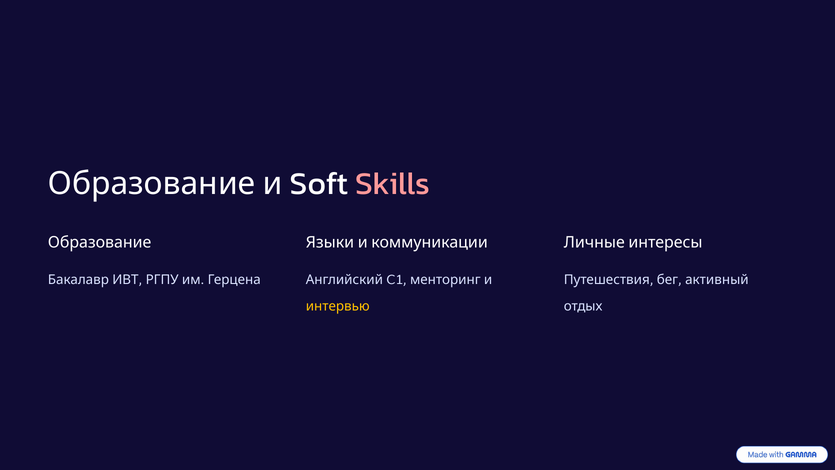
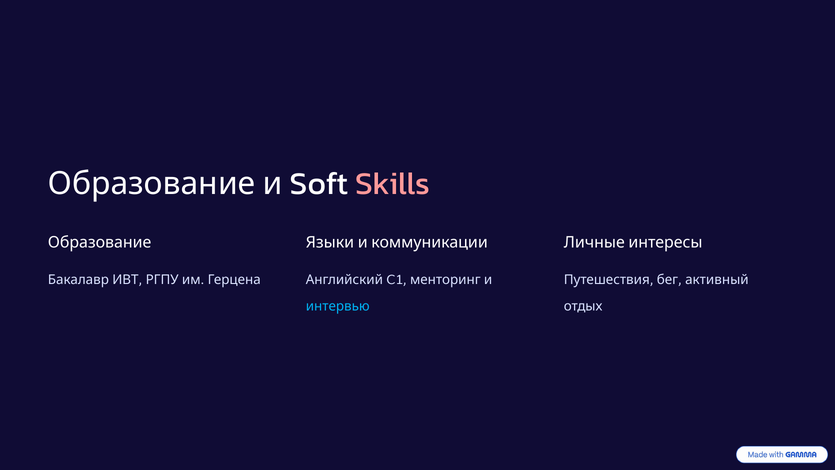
интервью colour: yellow -> light blue
